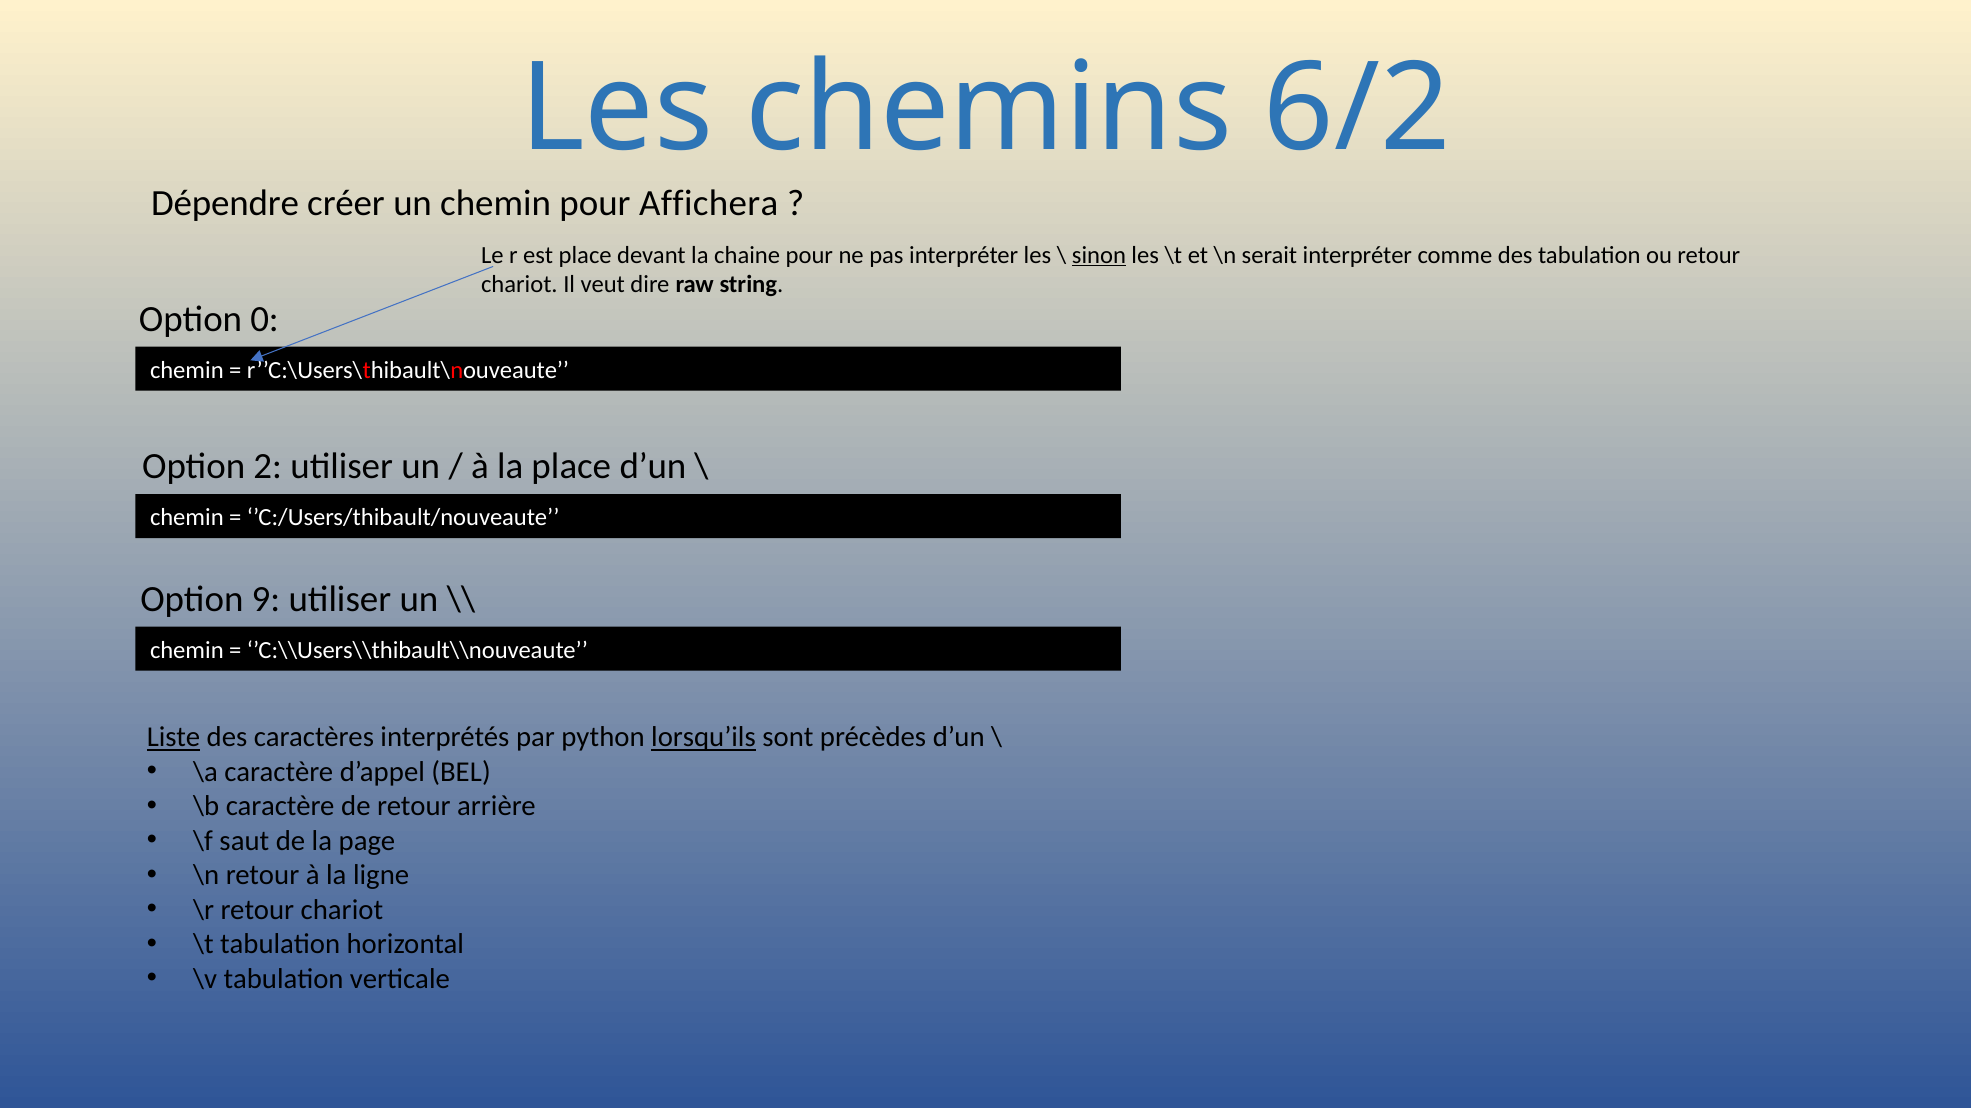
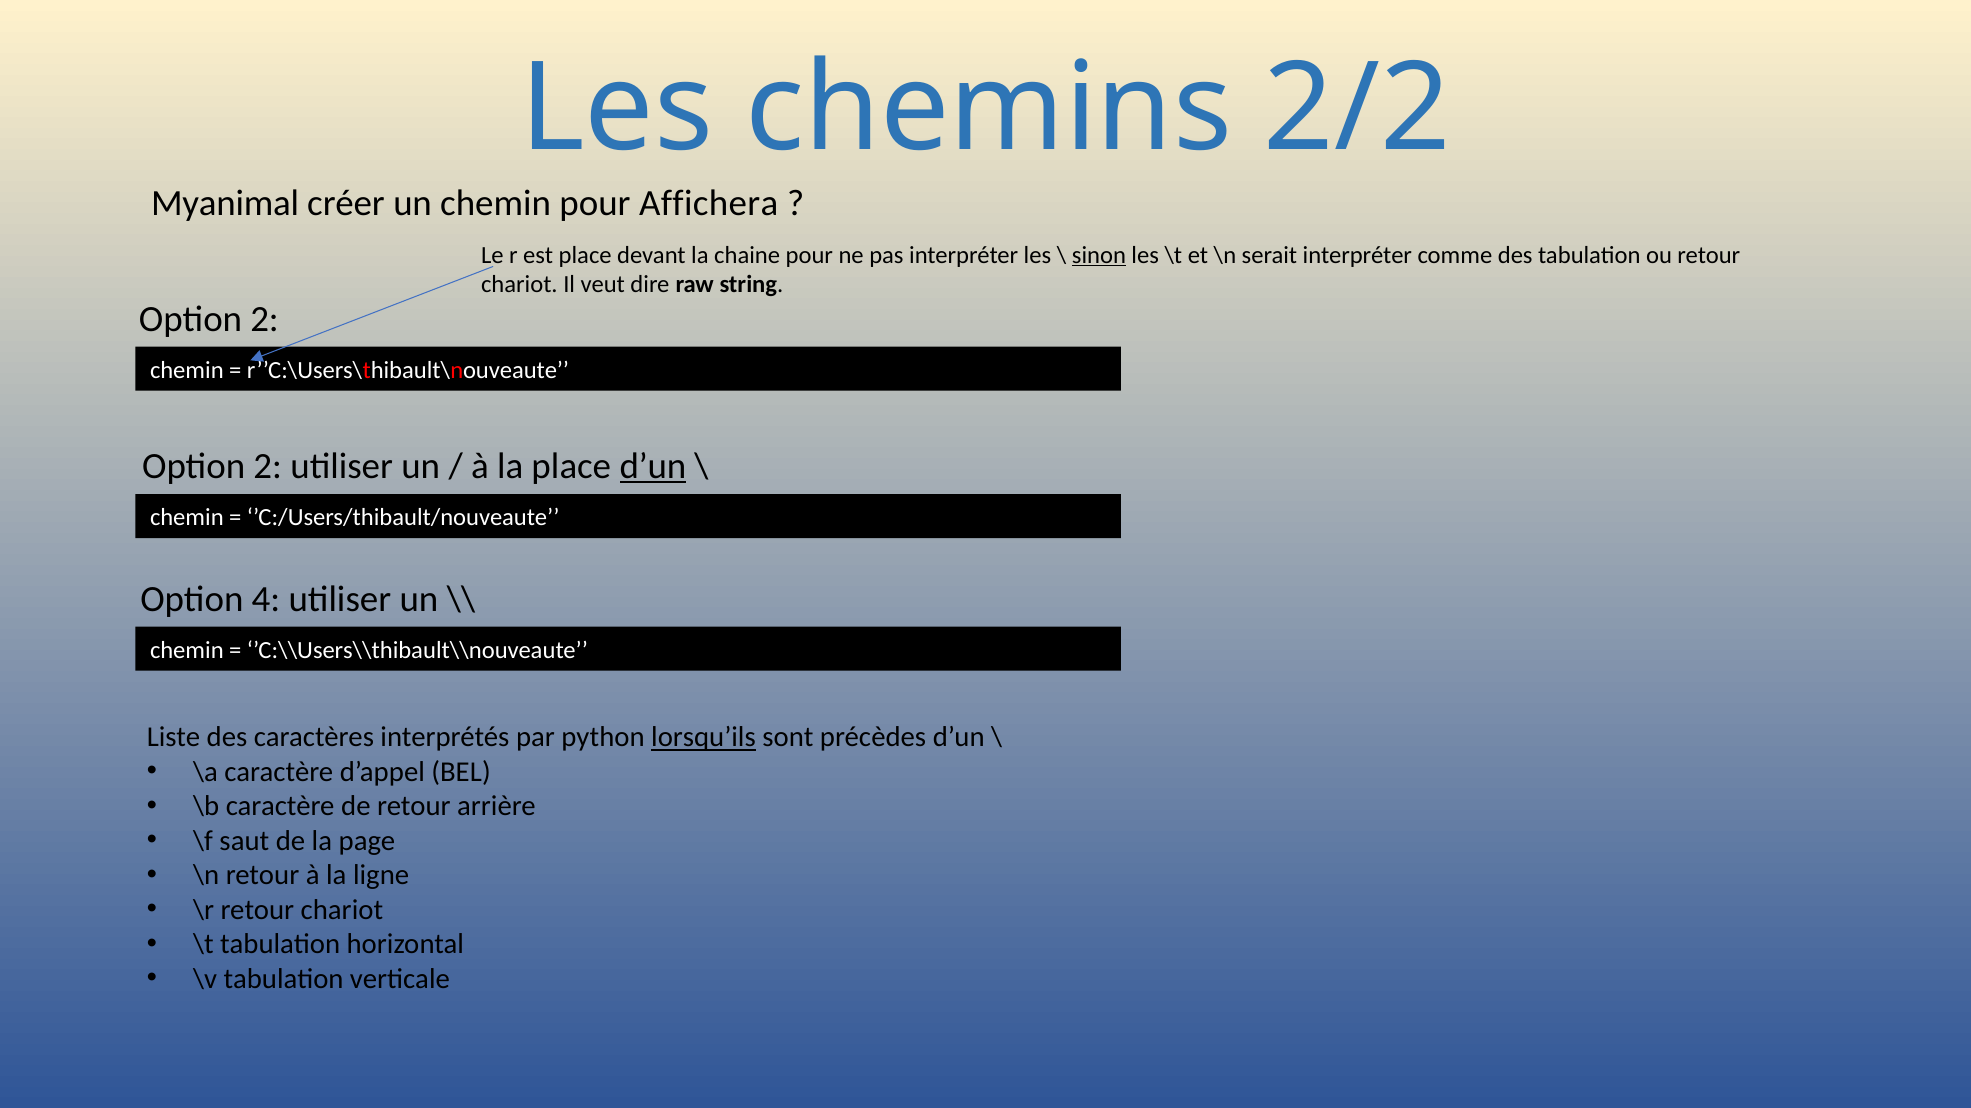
6/2: 6/2 -> 2/2
Dépendre: Dépendre -> Myanimal
0 at (265, 319): 0 -> 2
d’un at (653, 467) underline: none -> present
9: 9 -> 4
Liste underline: present -> none
